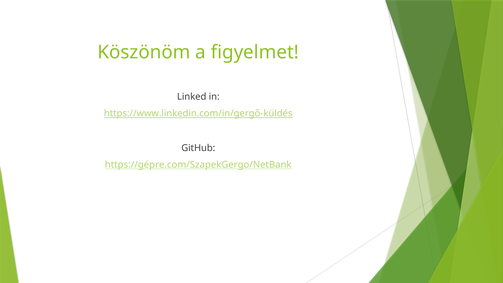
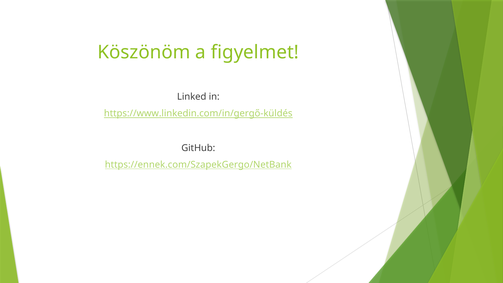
https://gépre.com/SzapekGergo/NetBank: https://gépre.com/SzapekGergo/NetBank -> https://ennek.com/SzapekGergo/NetBank
